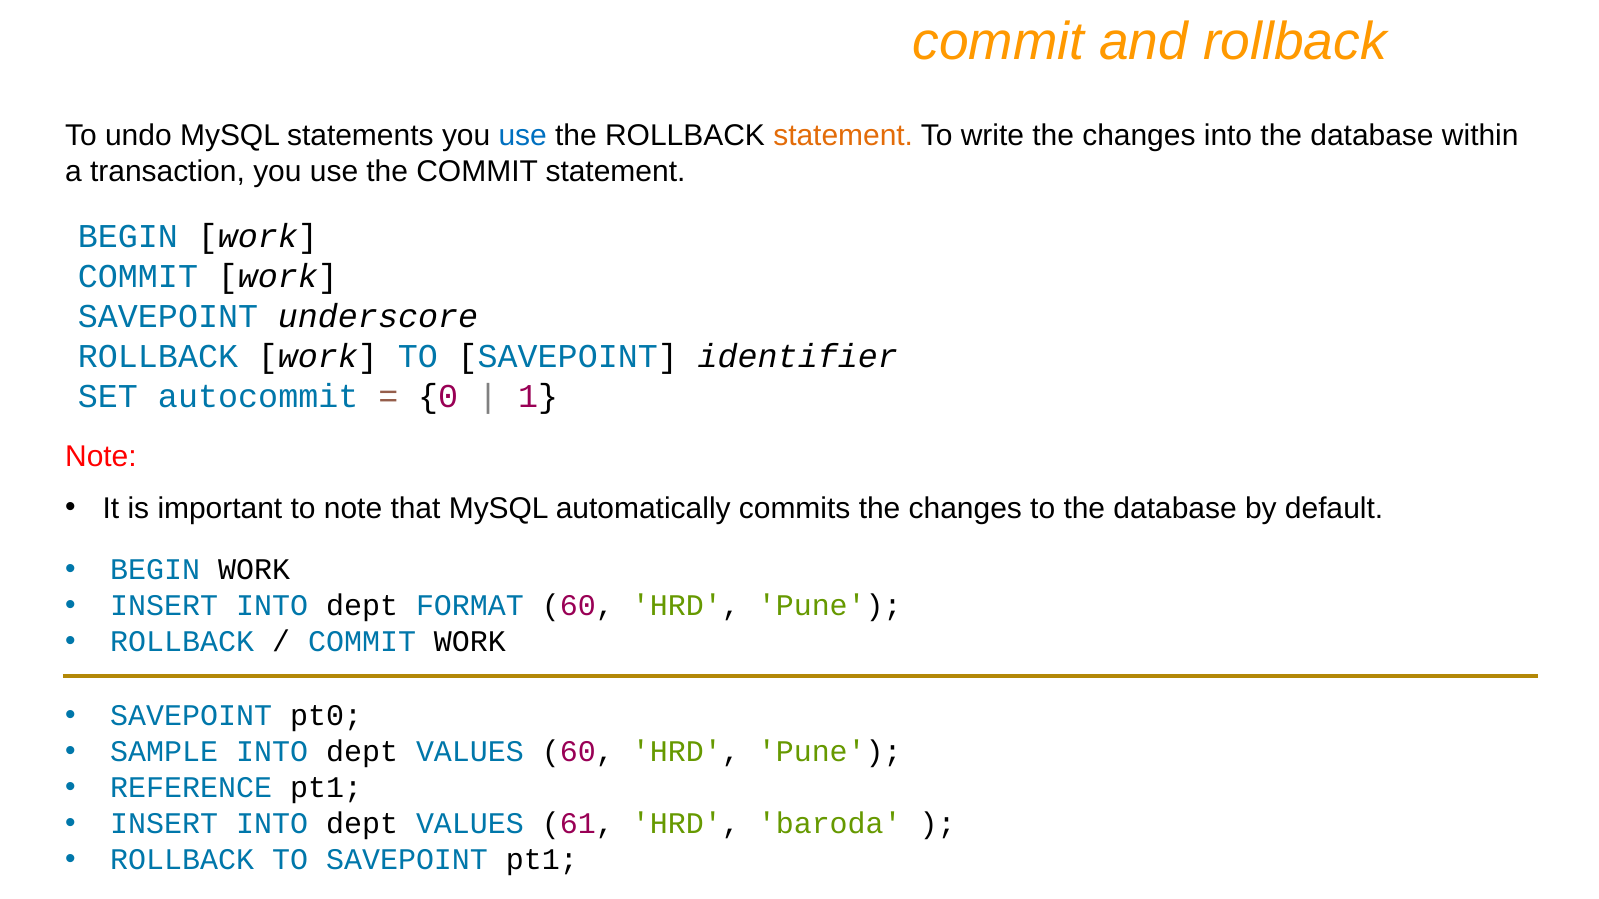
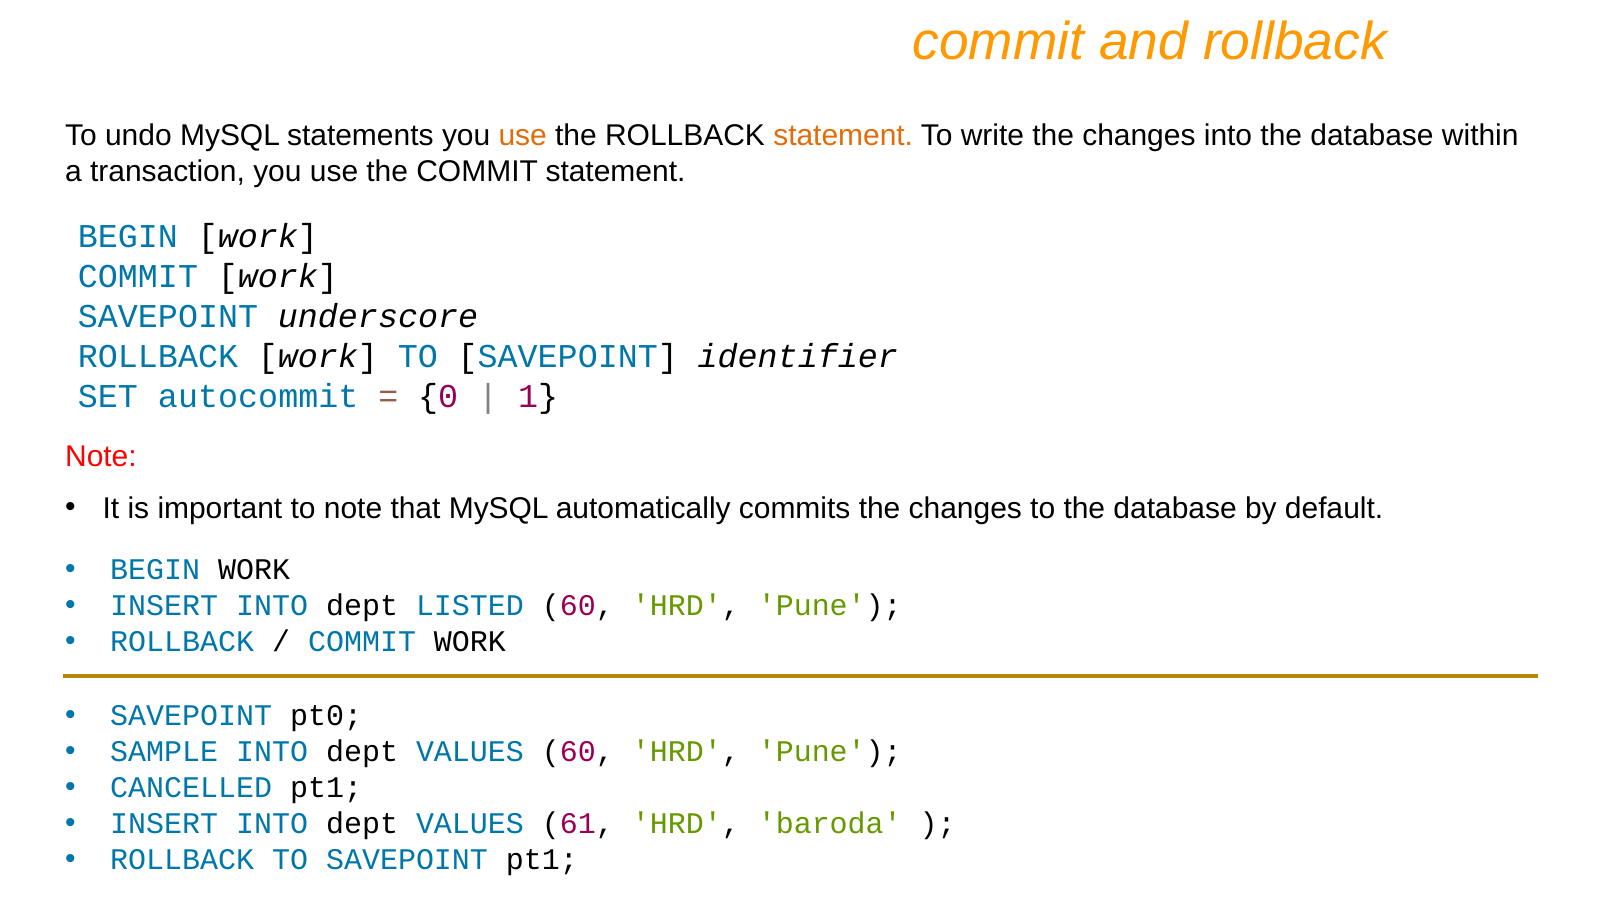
use at (523, 136) colour: blue -> orange
FORMAT: FORMAT -> LISTED
REFERENCE: REFERENCE -> CANCELLED
